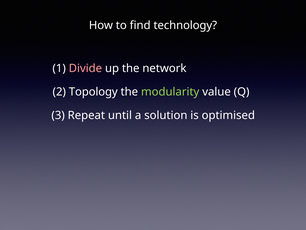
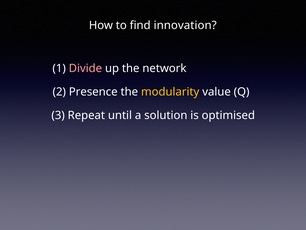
technology: technology -> innovation
Topology: Topology -> Presence
modularity colour: light green -> yellow
